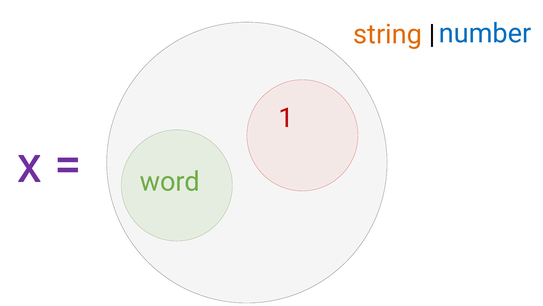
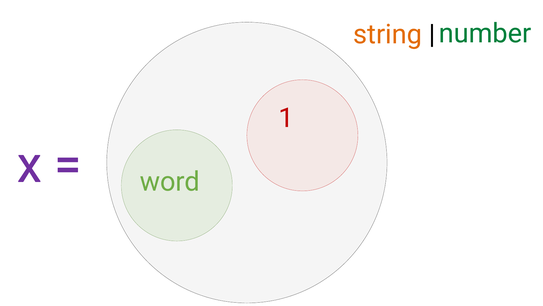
number colour: blue -> green
